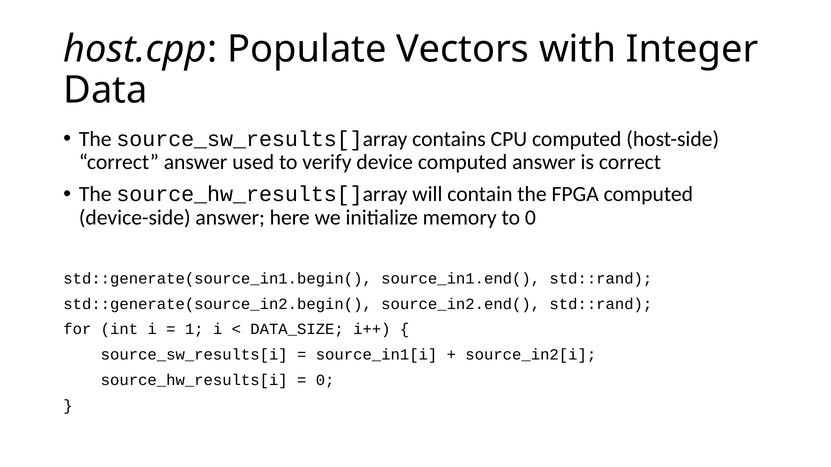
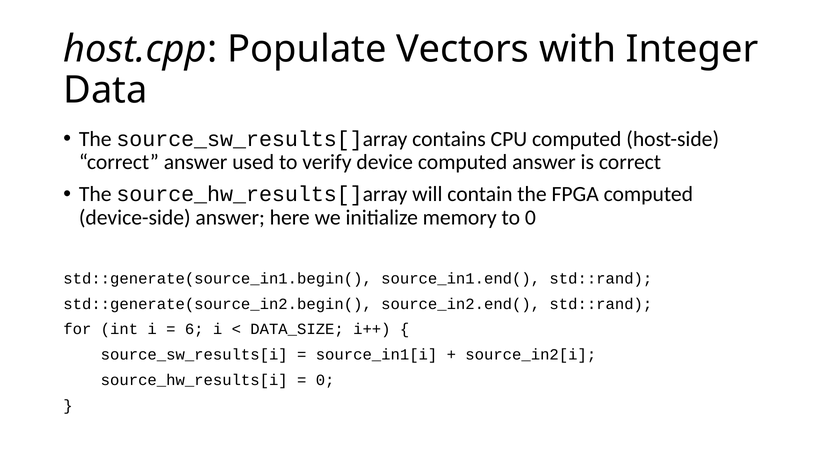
1: 1 -> 6
